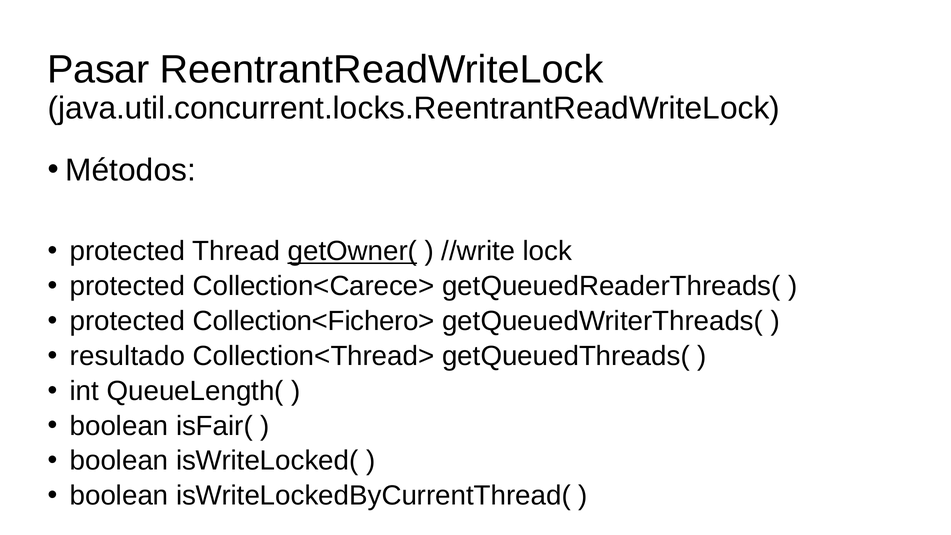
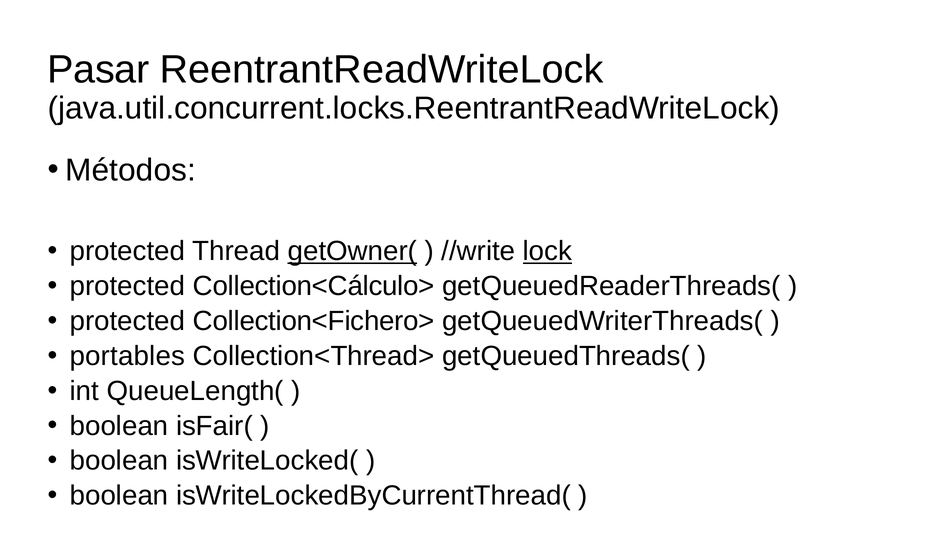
lock underline: none -> present
Collection<Carece>: Collection<Carece> -> Collection<Cálculo>
resultado: resultado -> portables
